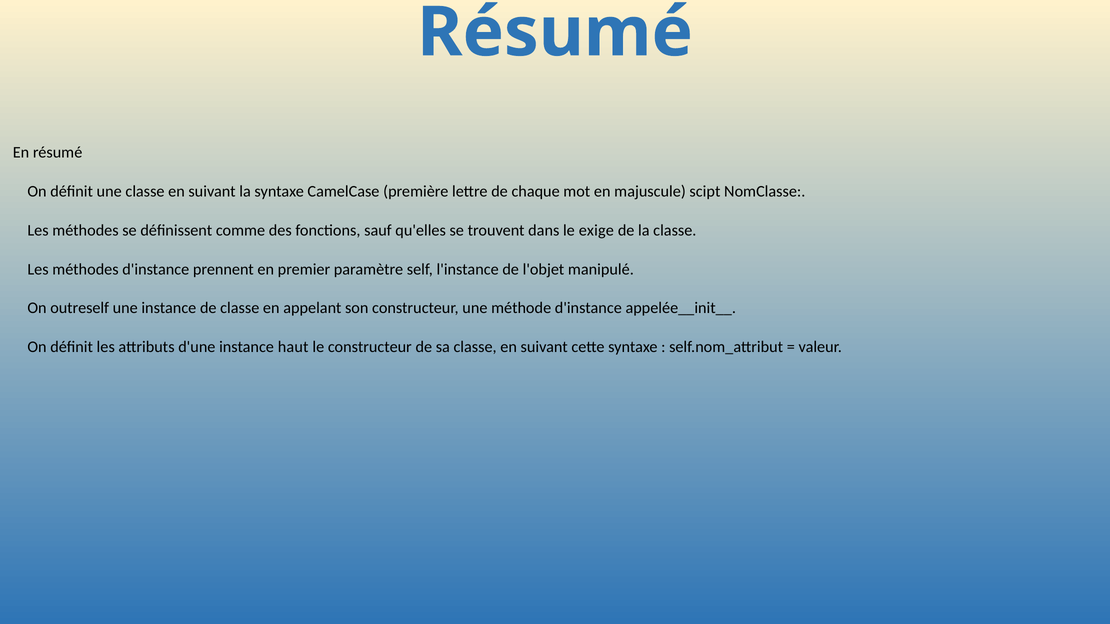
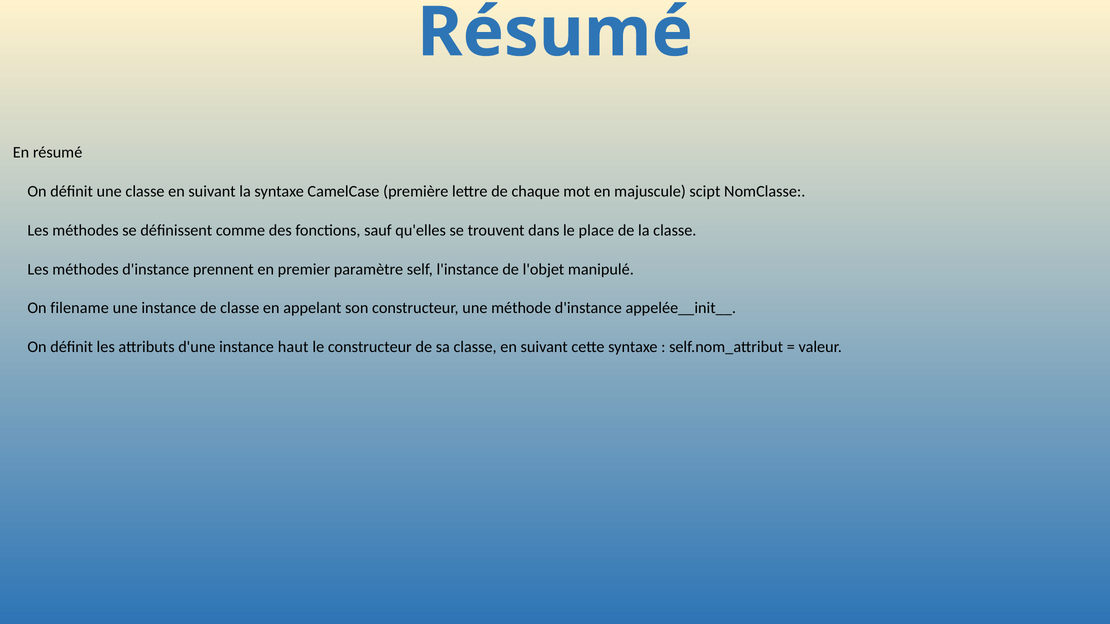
exige: exige -> place
outreself: outreself -> filename
